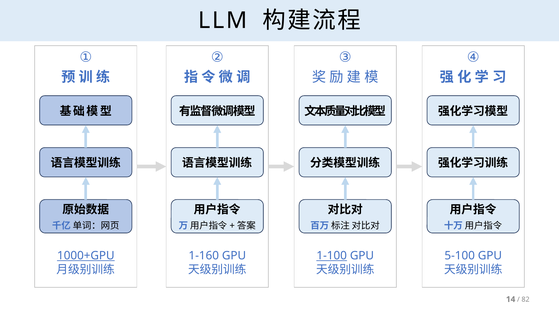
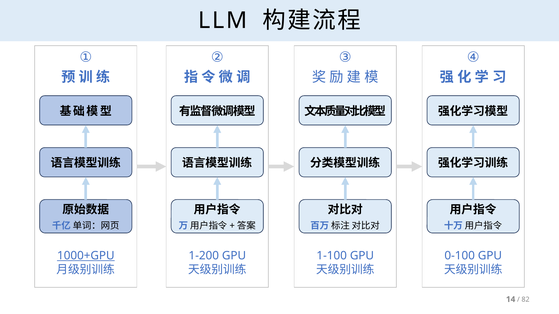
1-160: 1-160 -> 1-200
1-100 underline: present -> none
5-100: 5-100 -> 0-100
